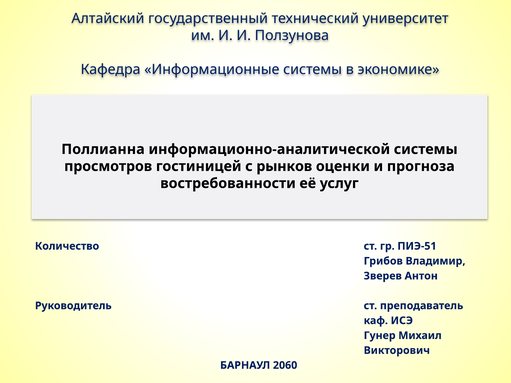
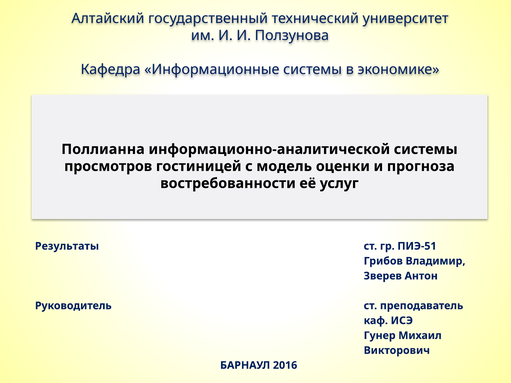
рынков: рынков -> модель
Количество: Количество -> Результаты
2060: 2060 -> 2016
